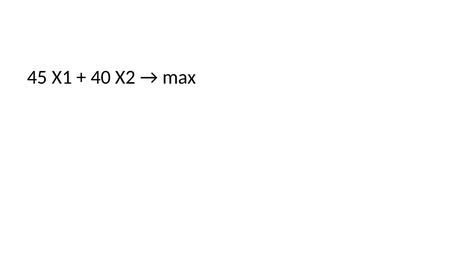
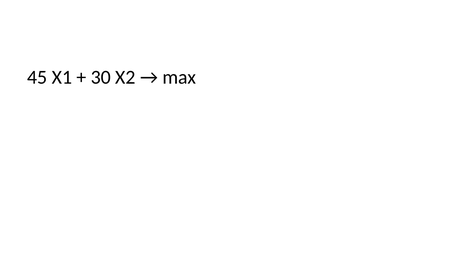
40: 40 -> 30
